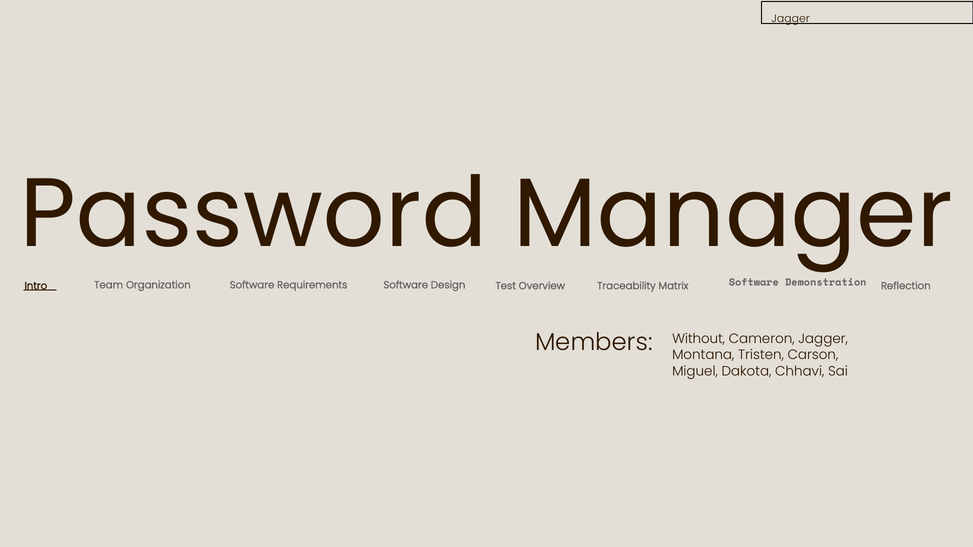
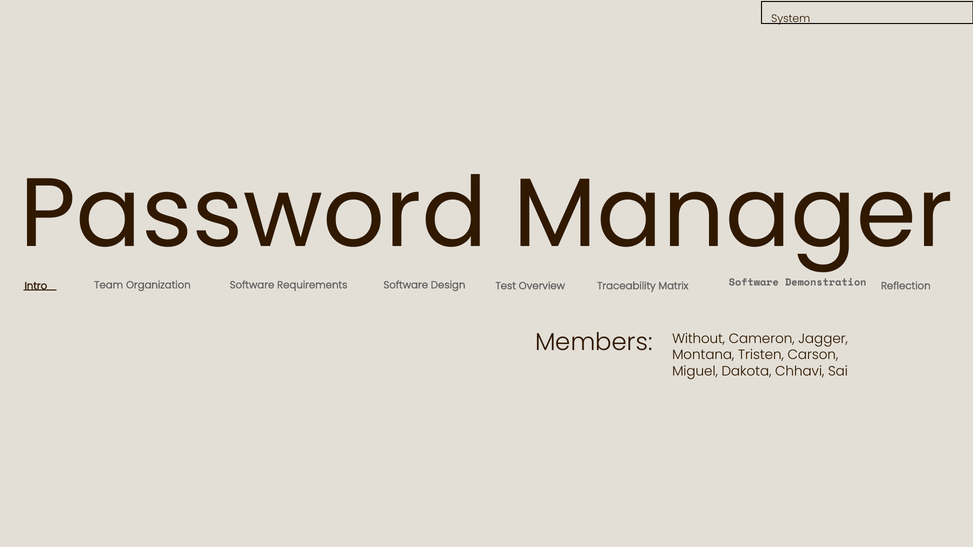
Jagger at (791, 19): Jagger -> System
